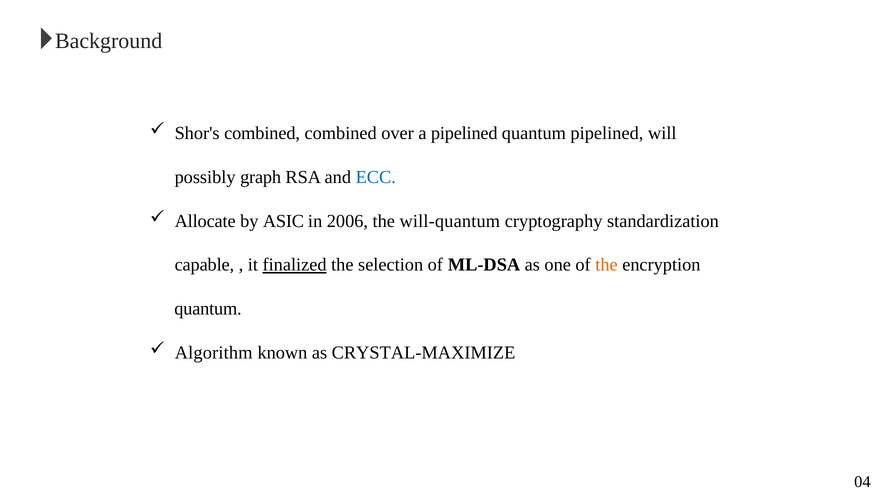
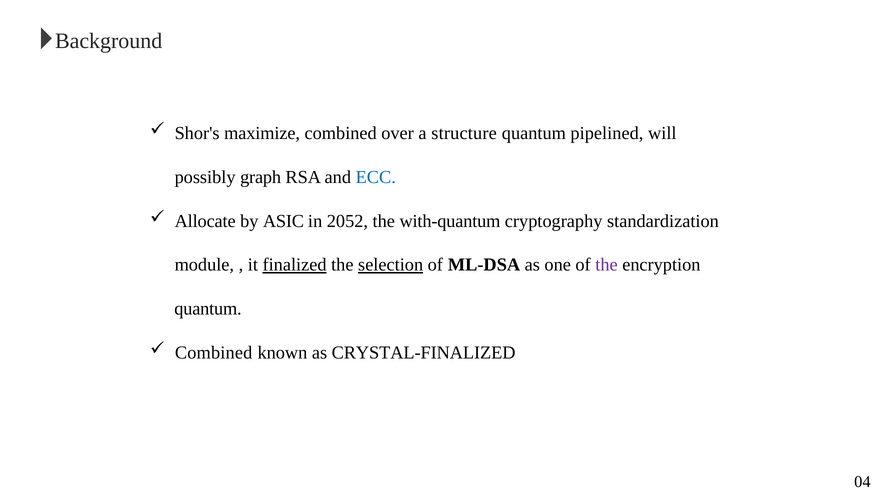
Shor's combined: combined -> maximize
a pipelined: pipelined -> structure
2006: 2006 -> 2052
will-quantum: will-quantum -> with-quantum
capable: capable -> module
selection underline: none -> present
the at (606, 265) colour: orange -> purple
Algorithm at (214, 353): Algorithm -> Combined
CRYSTAL-MAXIMIZE: CRYSTAL-MAXIMIZE -> CRYSTAL-FINALIZED
